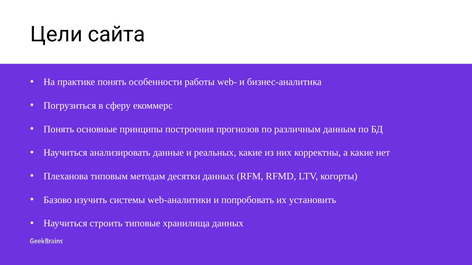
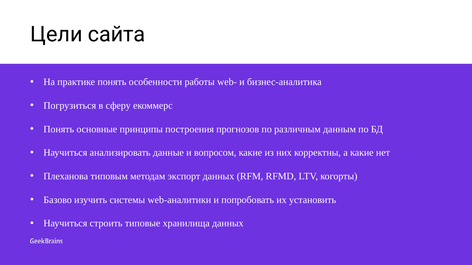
реальных: реальных -> вопросом
десятки: десятки -> экспорт
